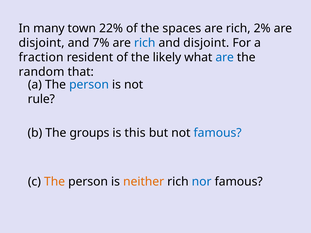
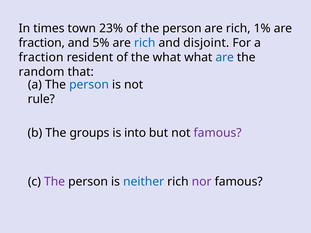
many: many -> times
22%: 22% -> 23%
of the spaces: spaces -> person
2%: 2% -> 1%
disjoint at (42, 43): disjoint -> fraction
7%: 7% -> 5%
the likely: likely -> what
this: this -> into
famous at (218, 133) colour: blue -> purple
The at (55, 182) colour: orange -> purple
neither colour: orange -> blue
nor colour: blue -> purple
